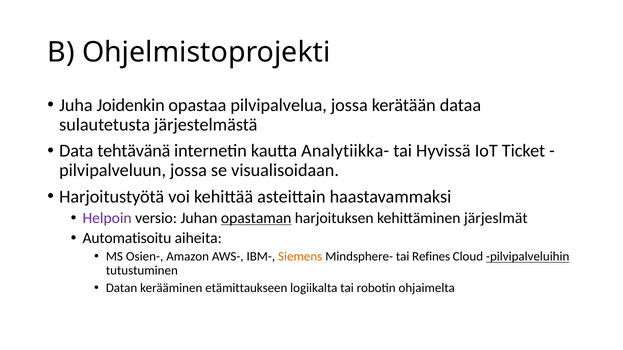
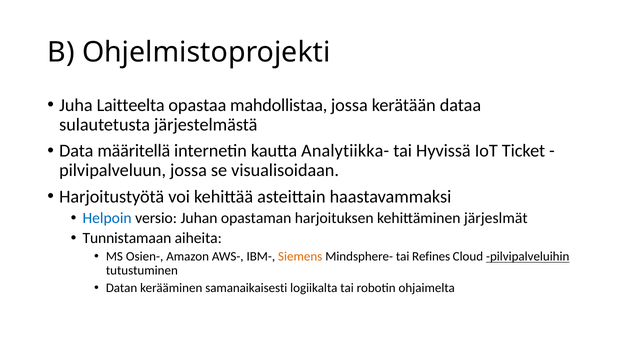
Joidenkin: Joidenkin -> Laitteelta
pilvipalvelua: pilvipalvelua -> mahdollistaa
tehtävänä: tehtävänä -> määritellä
Helpoin colour: purple -> blue
opastaman underline: present -> none
Automatisoitu: Automatisoitu -> Tunnistamaan
etämittaukseen: etämittaukseen -> samanaikaisesti
